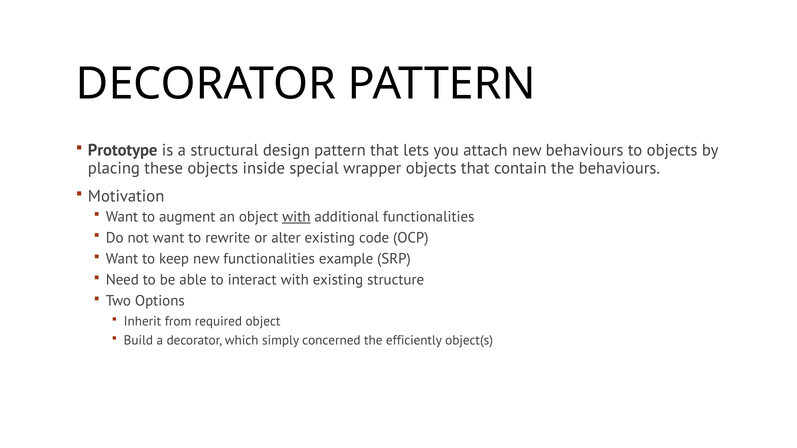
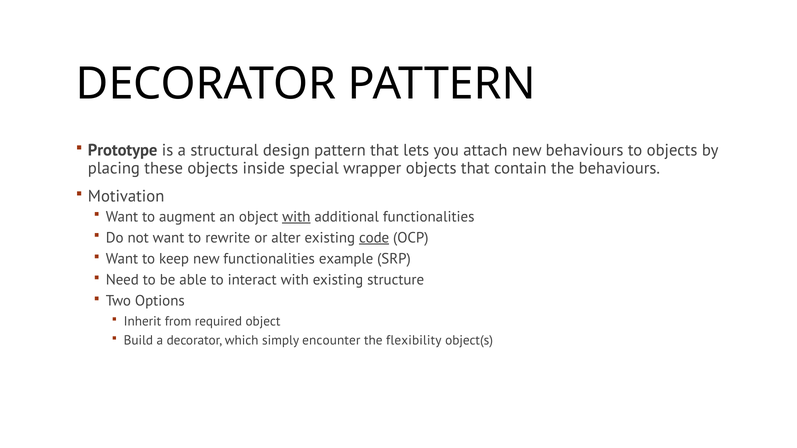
code underline: none -> present
concerned: concerned -> encounter
efficiently: efficiently -> flexibility
